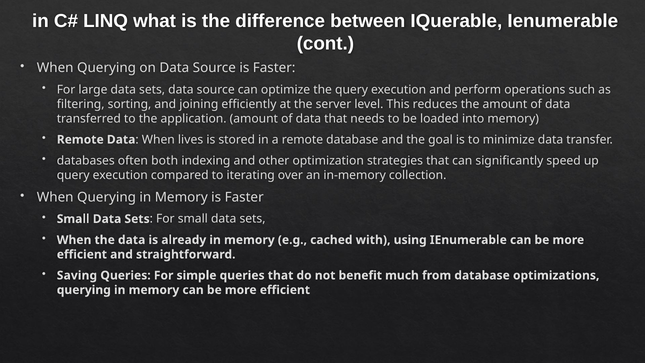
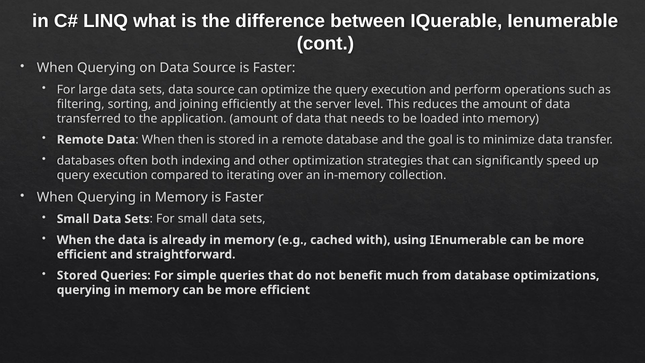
lives: lives -> then
Saving at (77, 275): Saving -> Stored
